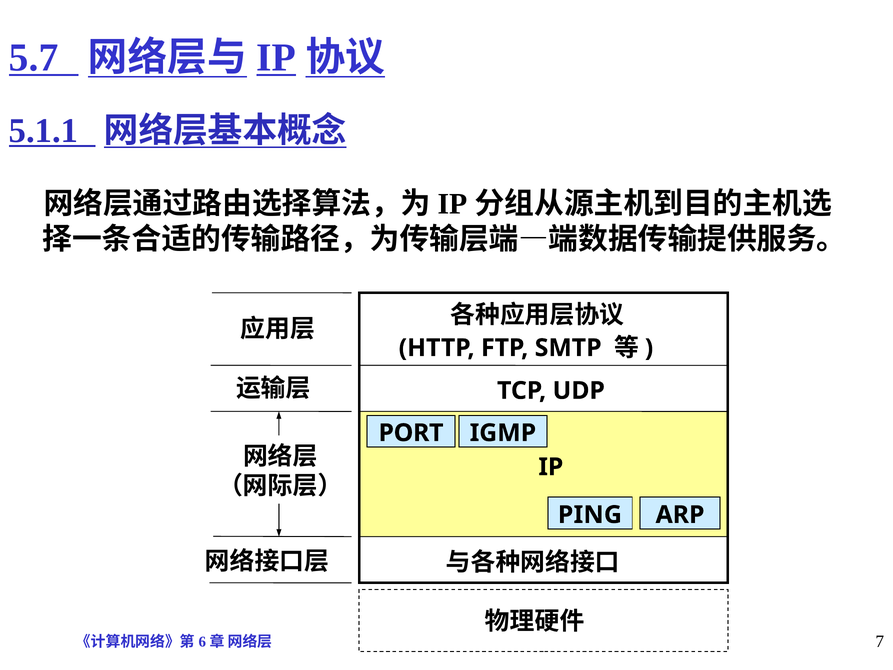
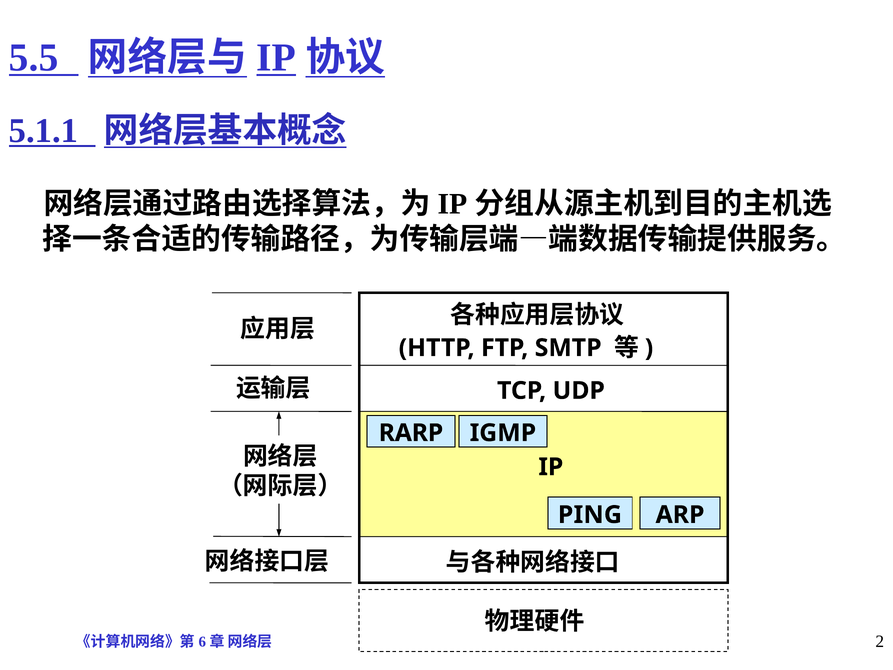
5.7: 5.7 -> 5.5
PORT: PORT -> RARP
7: 7 -> 2
